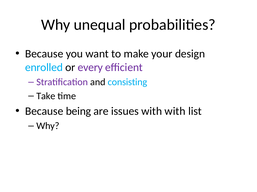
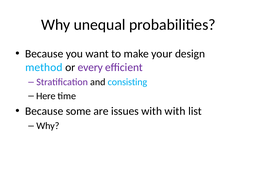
enrolled: enrolled -> method
Take: Take -> Here
being: being -> some
